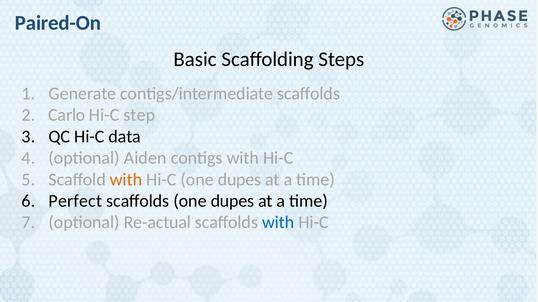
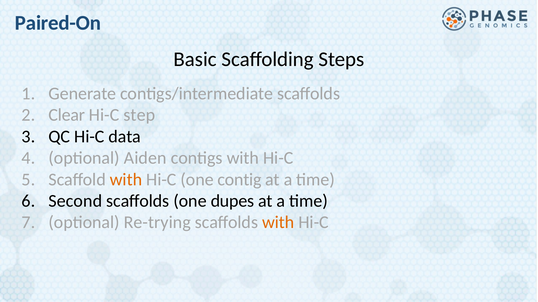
Carlo: Carlo -> Clear
Hi-C one dupes: dupes -> contig
Perfect: Perfect -> Second
Re-actual: Re-actual -> Re-trying
with at (278, 223) colour: blue -> orange
